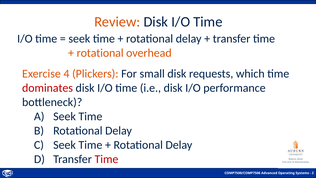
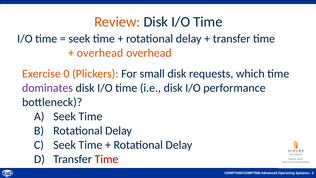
rotational at (100, 53): rotational -> overhead
4: 4 -> 0
dominates colour: red -> purple
